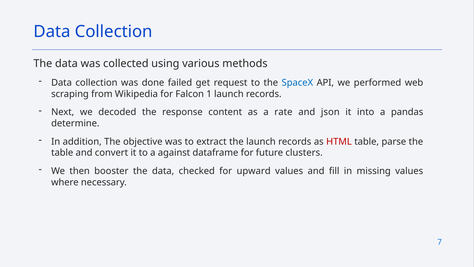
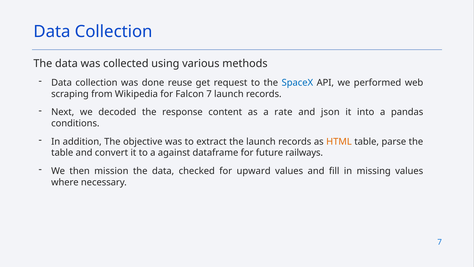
failed: failed -> reuse
Falcon 1: 1 -> 7
determine: determine -> conditions
HTML colour: red -> orange
clusters: clusters -> railways
booster: booster -> mission
